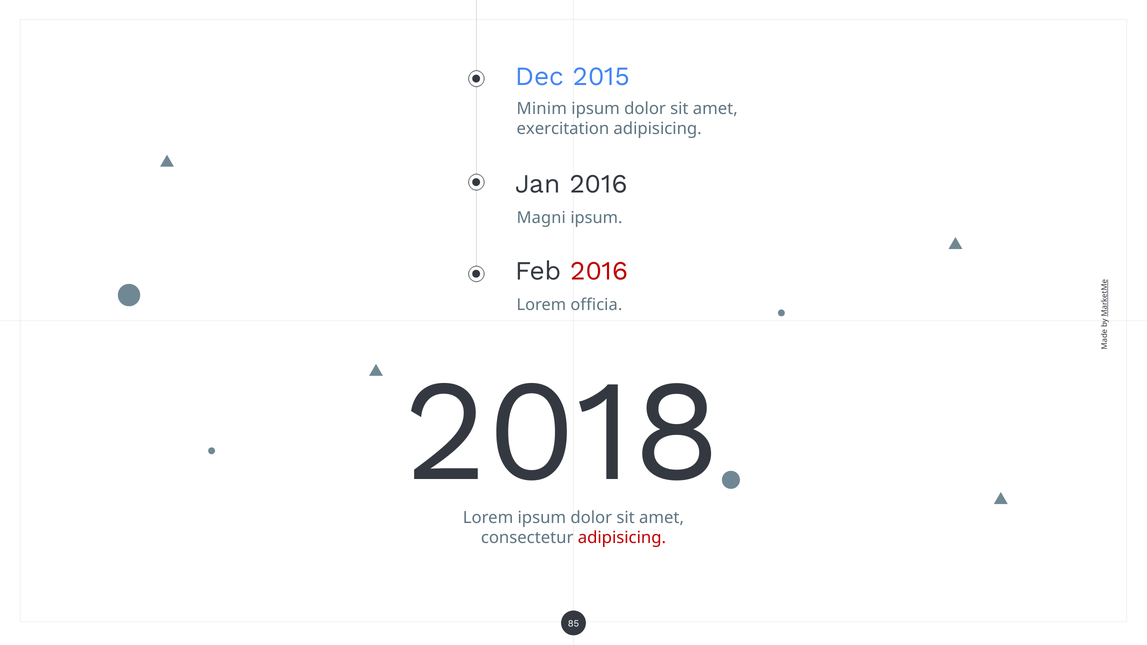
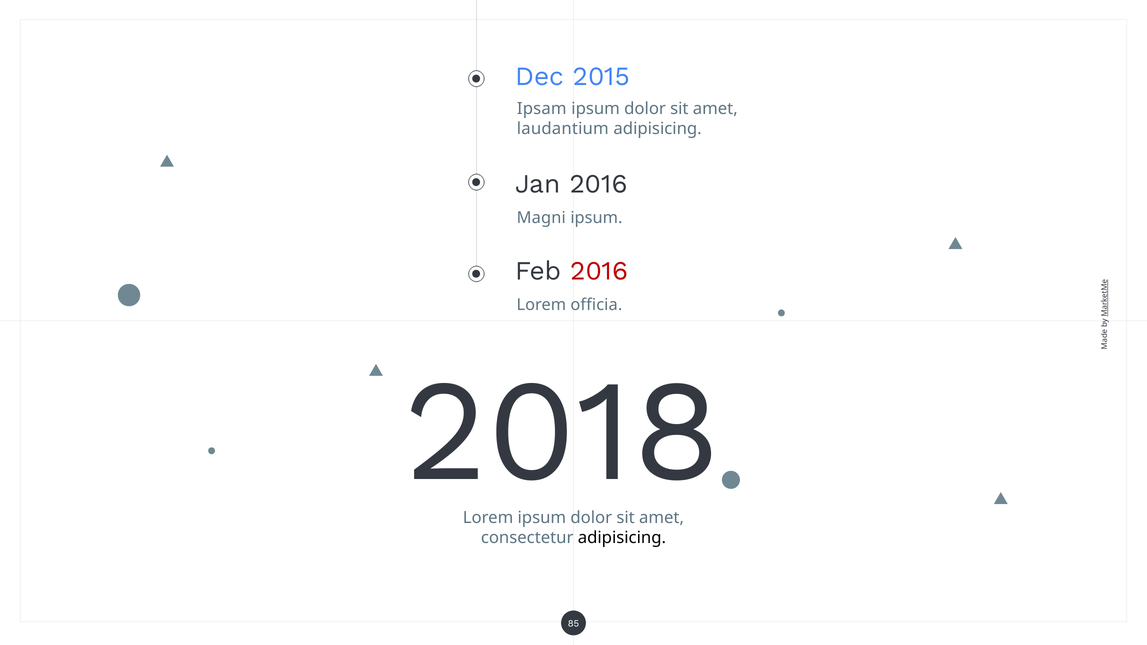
Minim: Minim -> Ipsam
exercitation: exercitation -> laudantium
adipisicing at (622, 538) colour: red -> black
